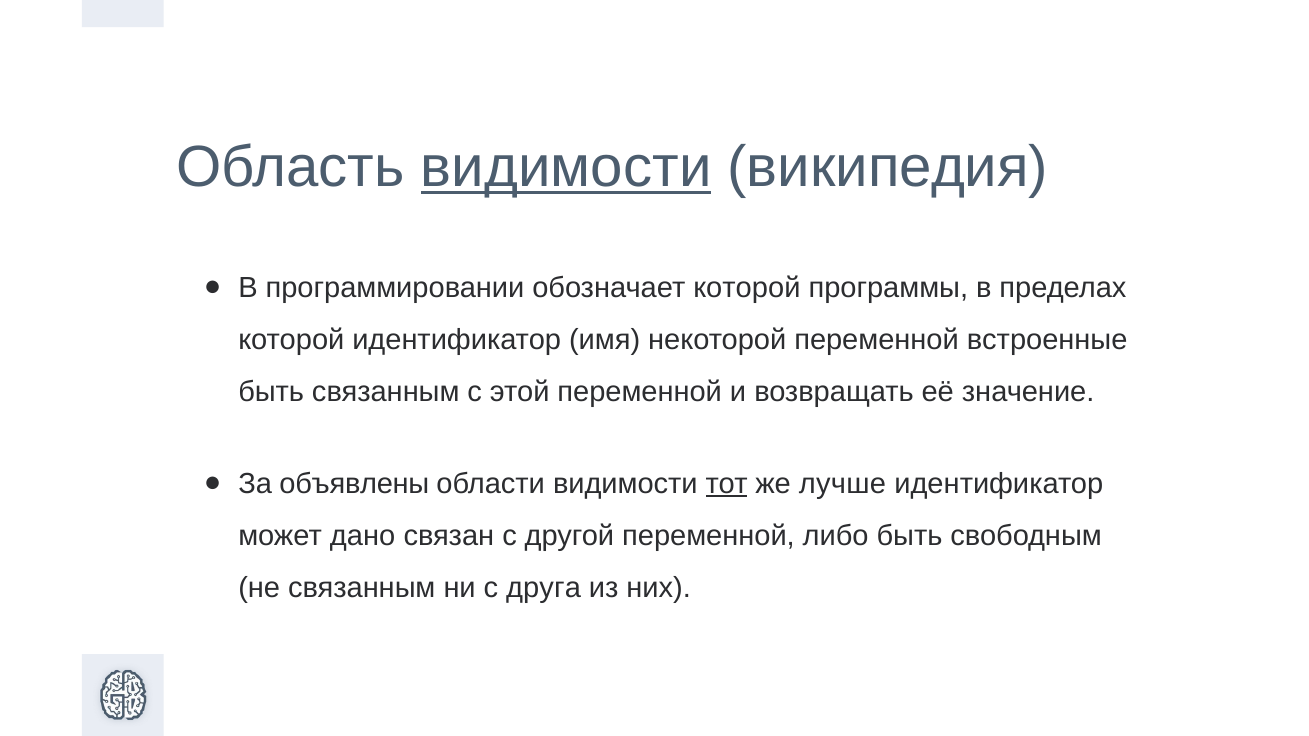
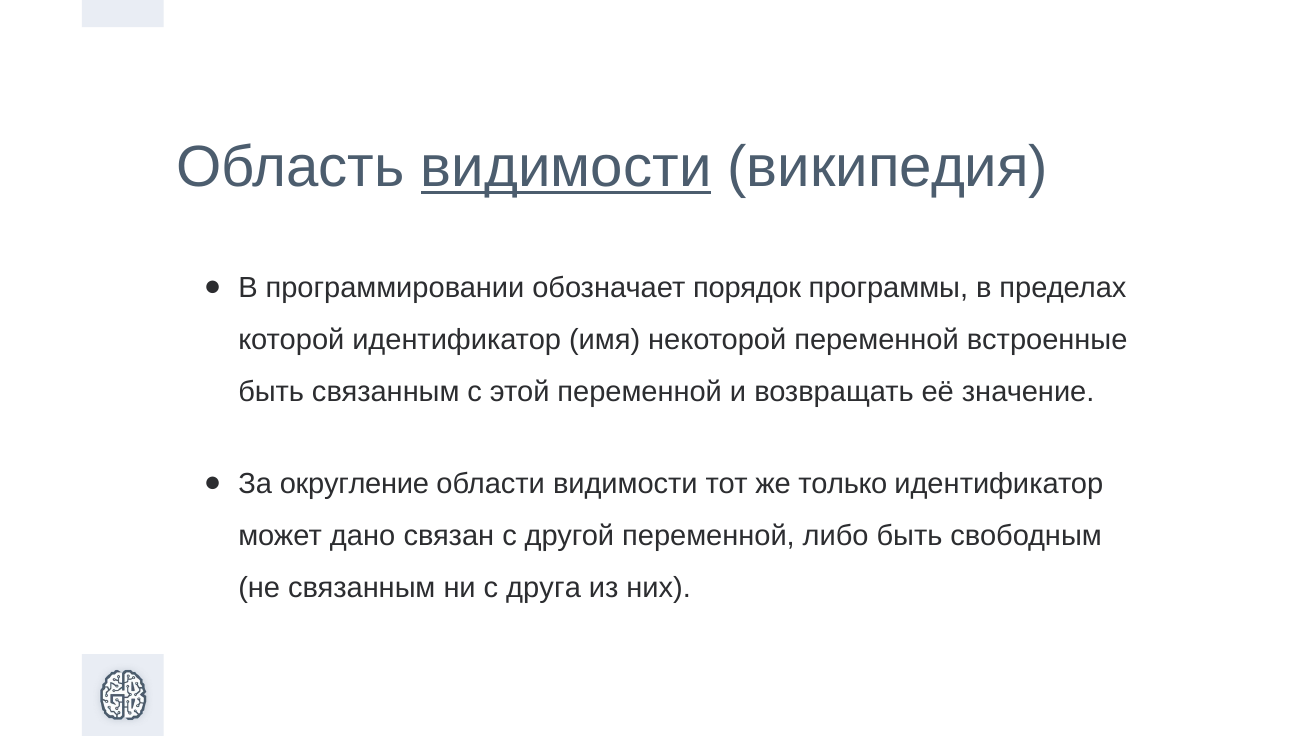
обозначает которой: которой -> порядок
объявлены: объявлены -> округление
тот underline: present -> none
лучше: лучше -> только
